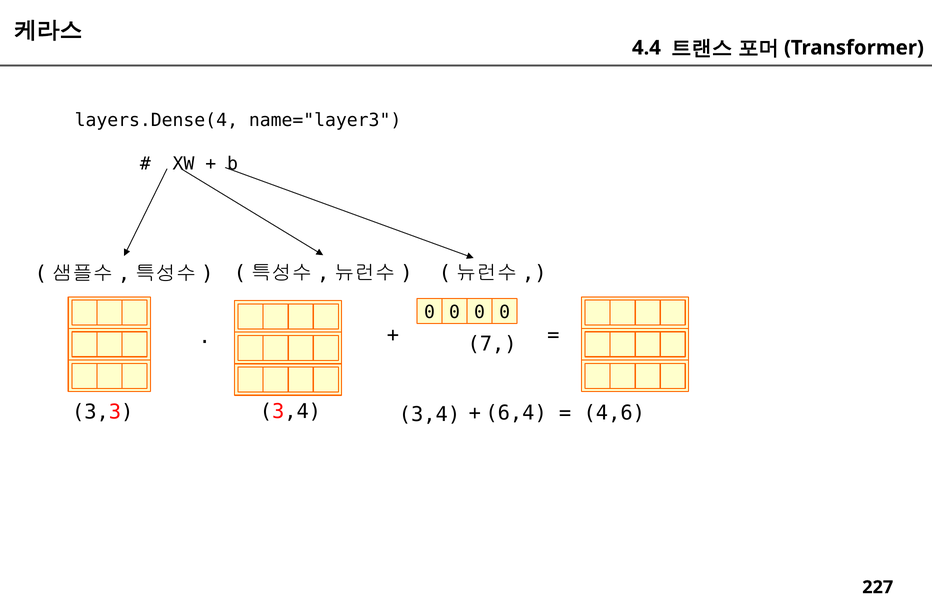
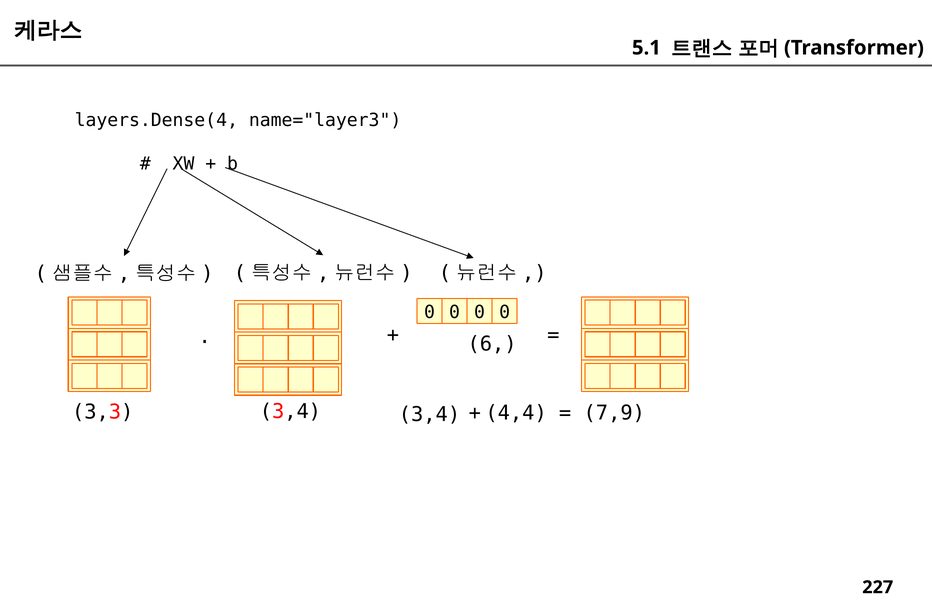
4.4: 4.4 -> 5.1
7: 7 -> 6
6,4: 6,4 -> 4,4
4,6: 4,6 -> 7,9
